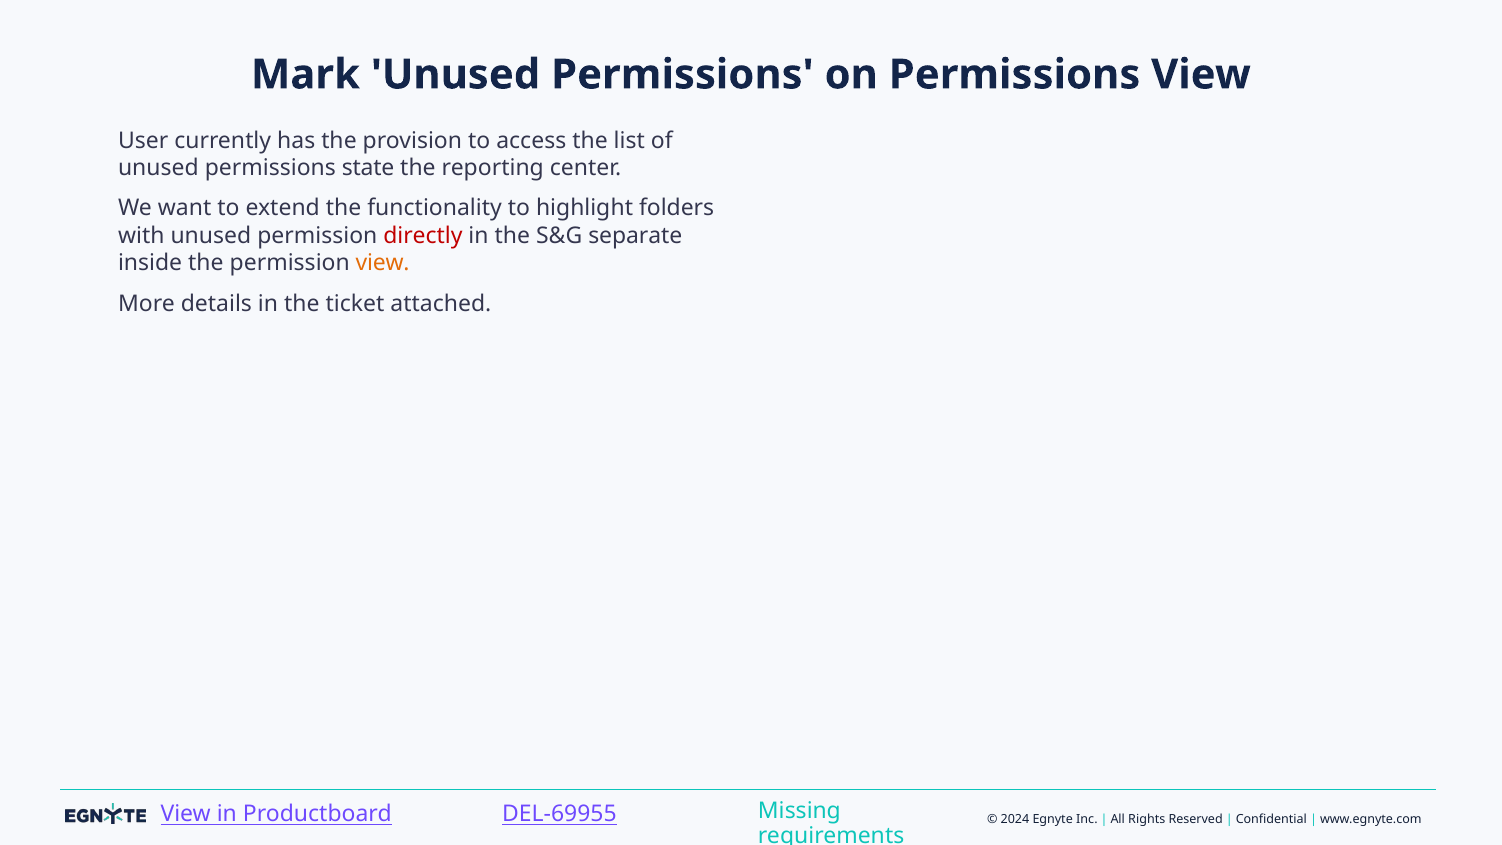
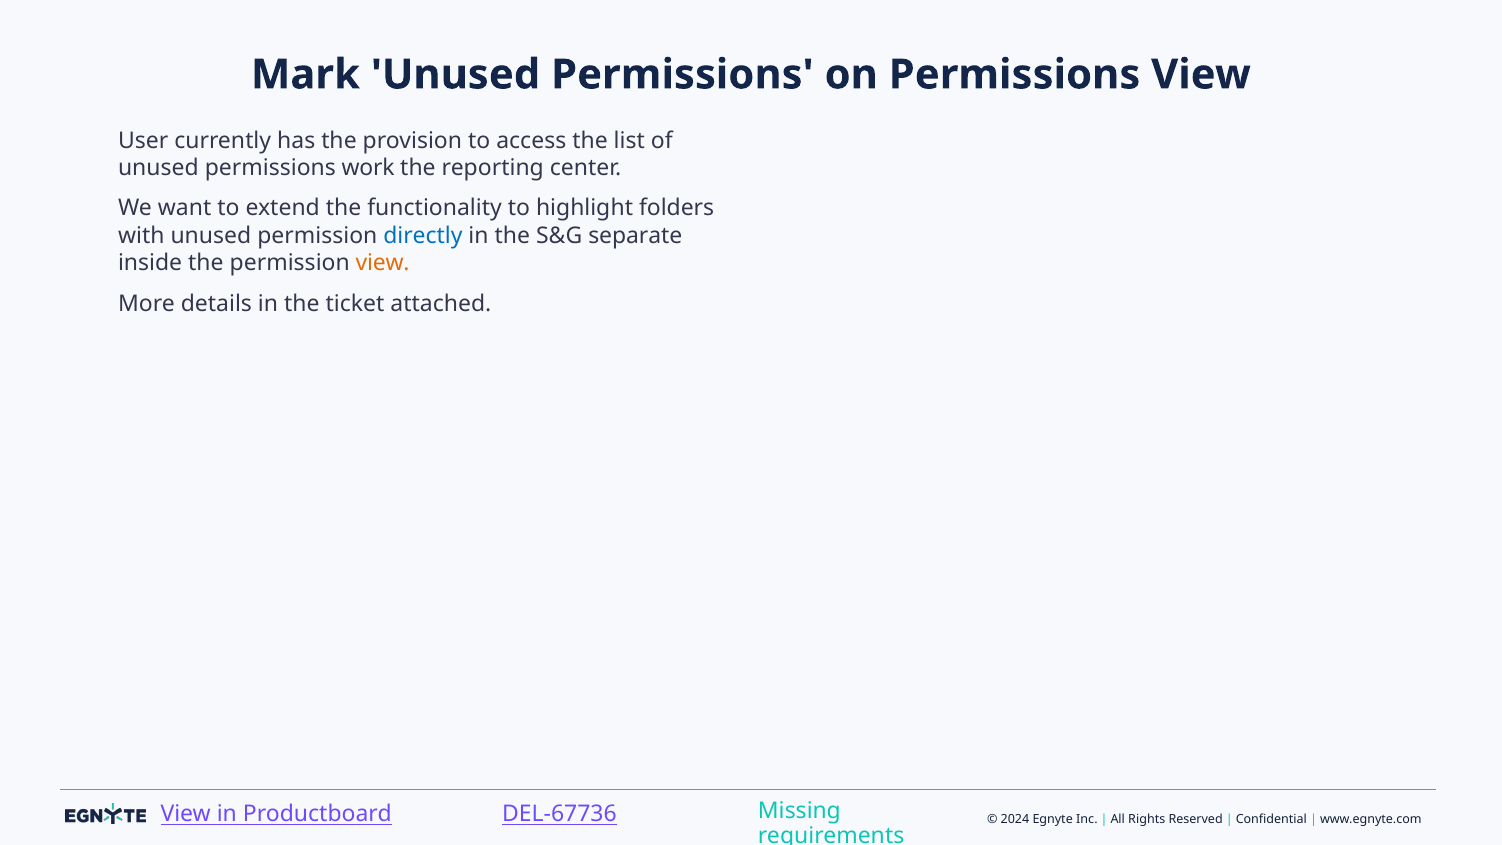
state: state -> work
directly colour: red -> blue
DEL-69955: DEL-69955 -> DEL-67736
